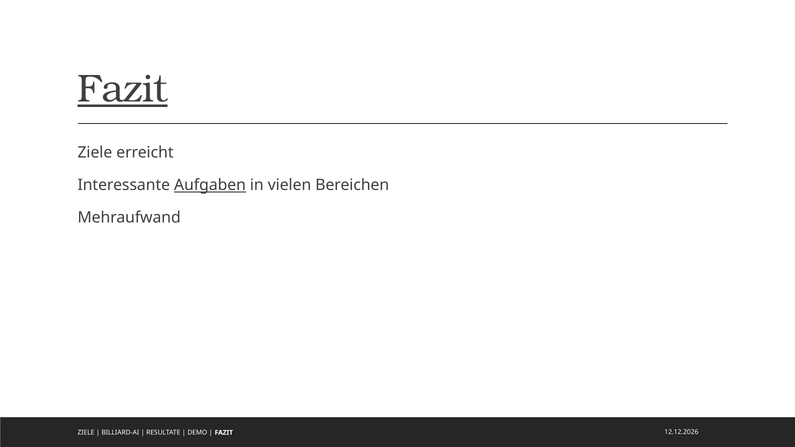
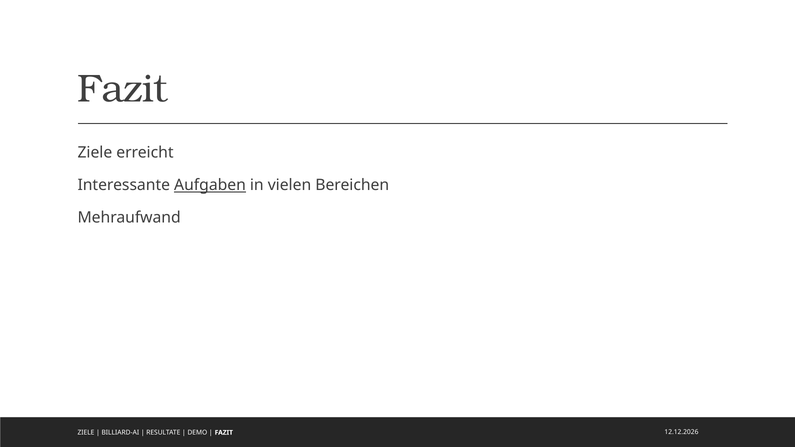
Fazit at (123, 89) underline: present -> none
